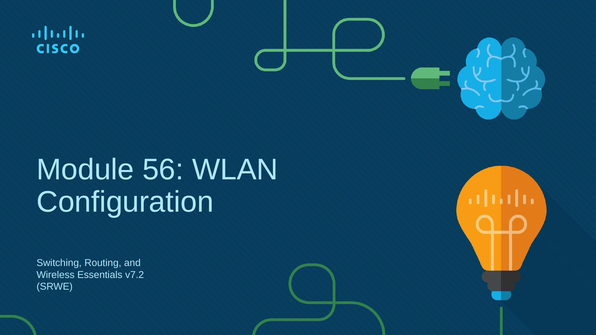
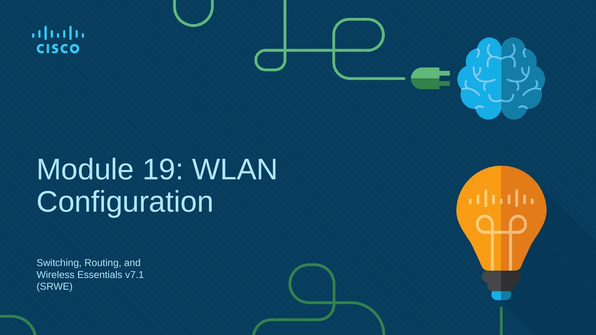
56: 56 -> 19
v7.2: v7.2 -> v7.1
